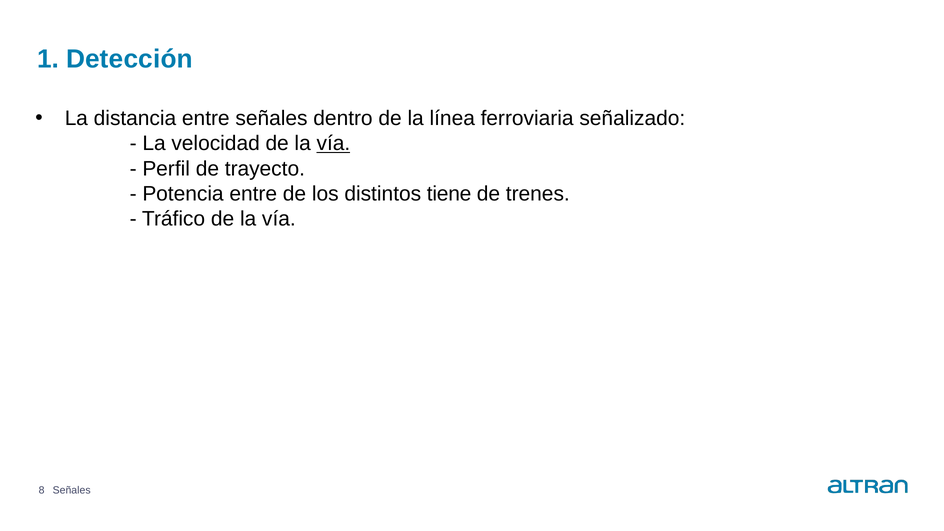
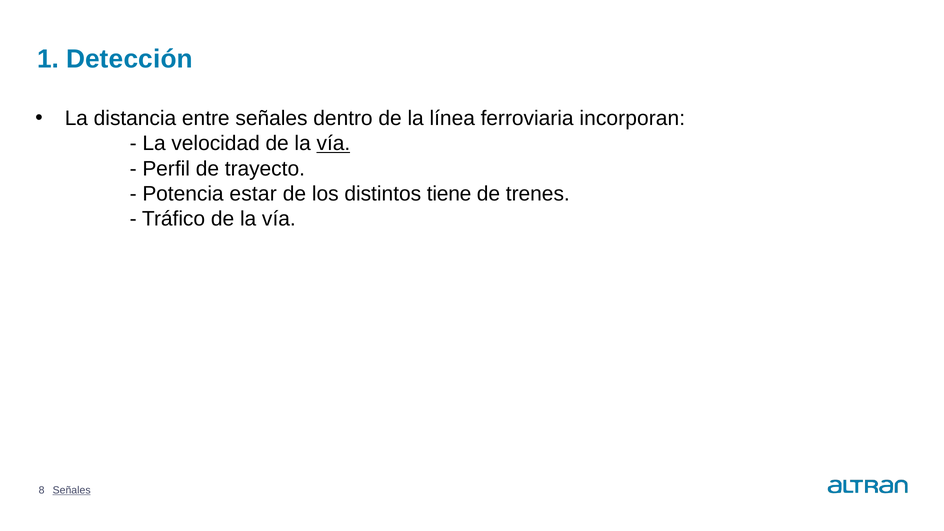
señalizado: señalizado -> incorporan
Potencia entre: entre -> estar
Señales at (72, 490) underline: none -> present
